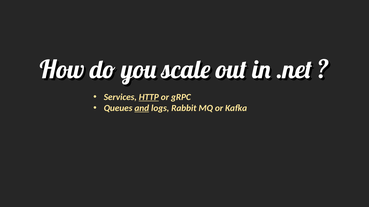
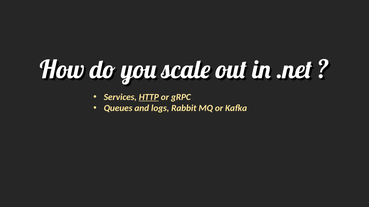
and underline: present -> none
